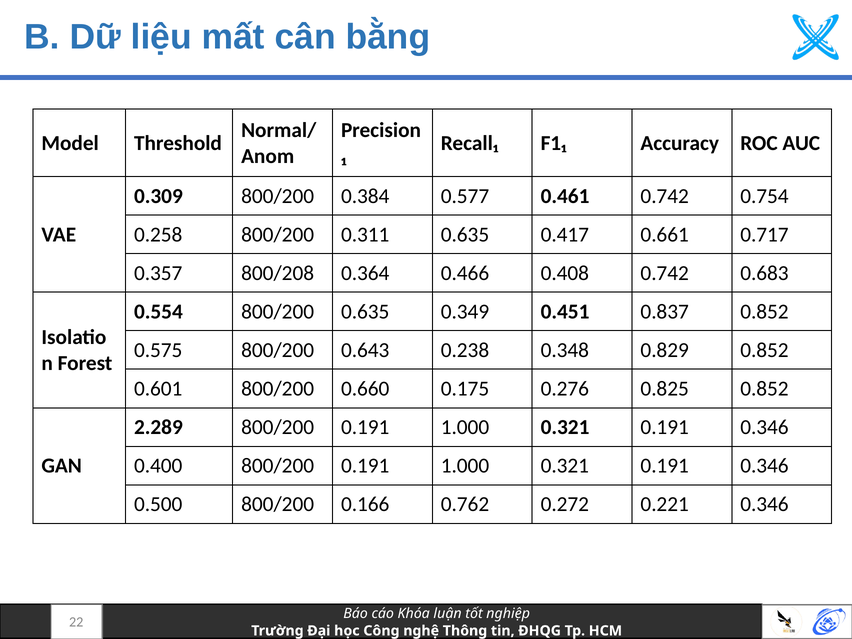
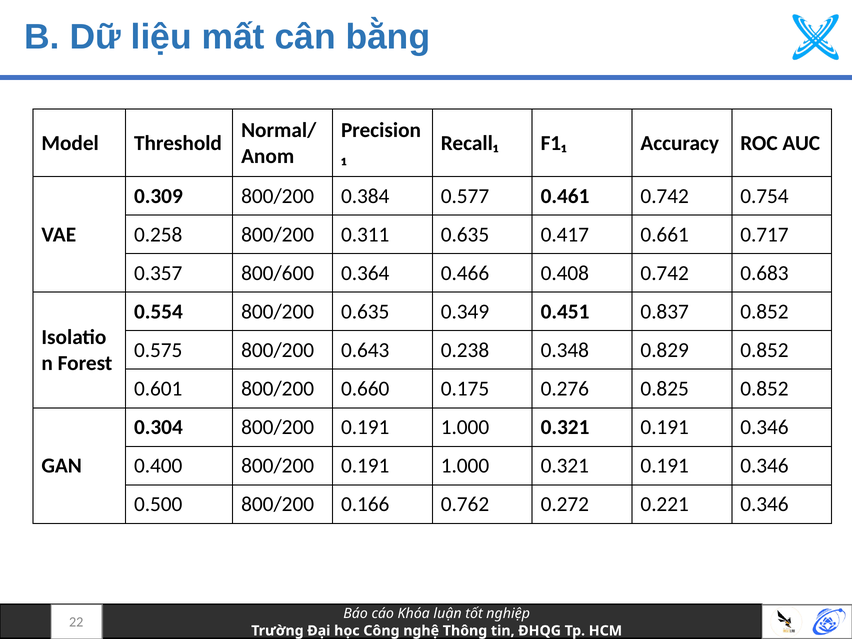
800/208: 800/208 -> 800/600
2.289: 2.289 -> 0.304
